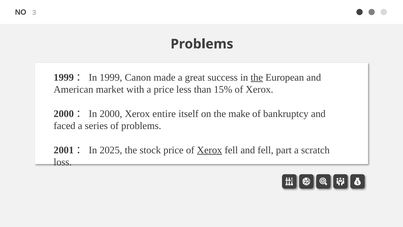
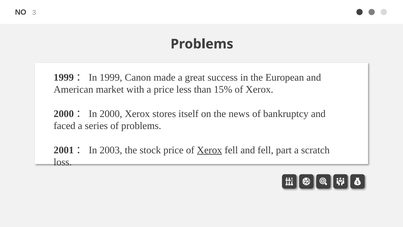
the at (257, 77) underline: present -> none
entire: entire -> stores
make: make -> news
2025: 2025 -> 2003
